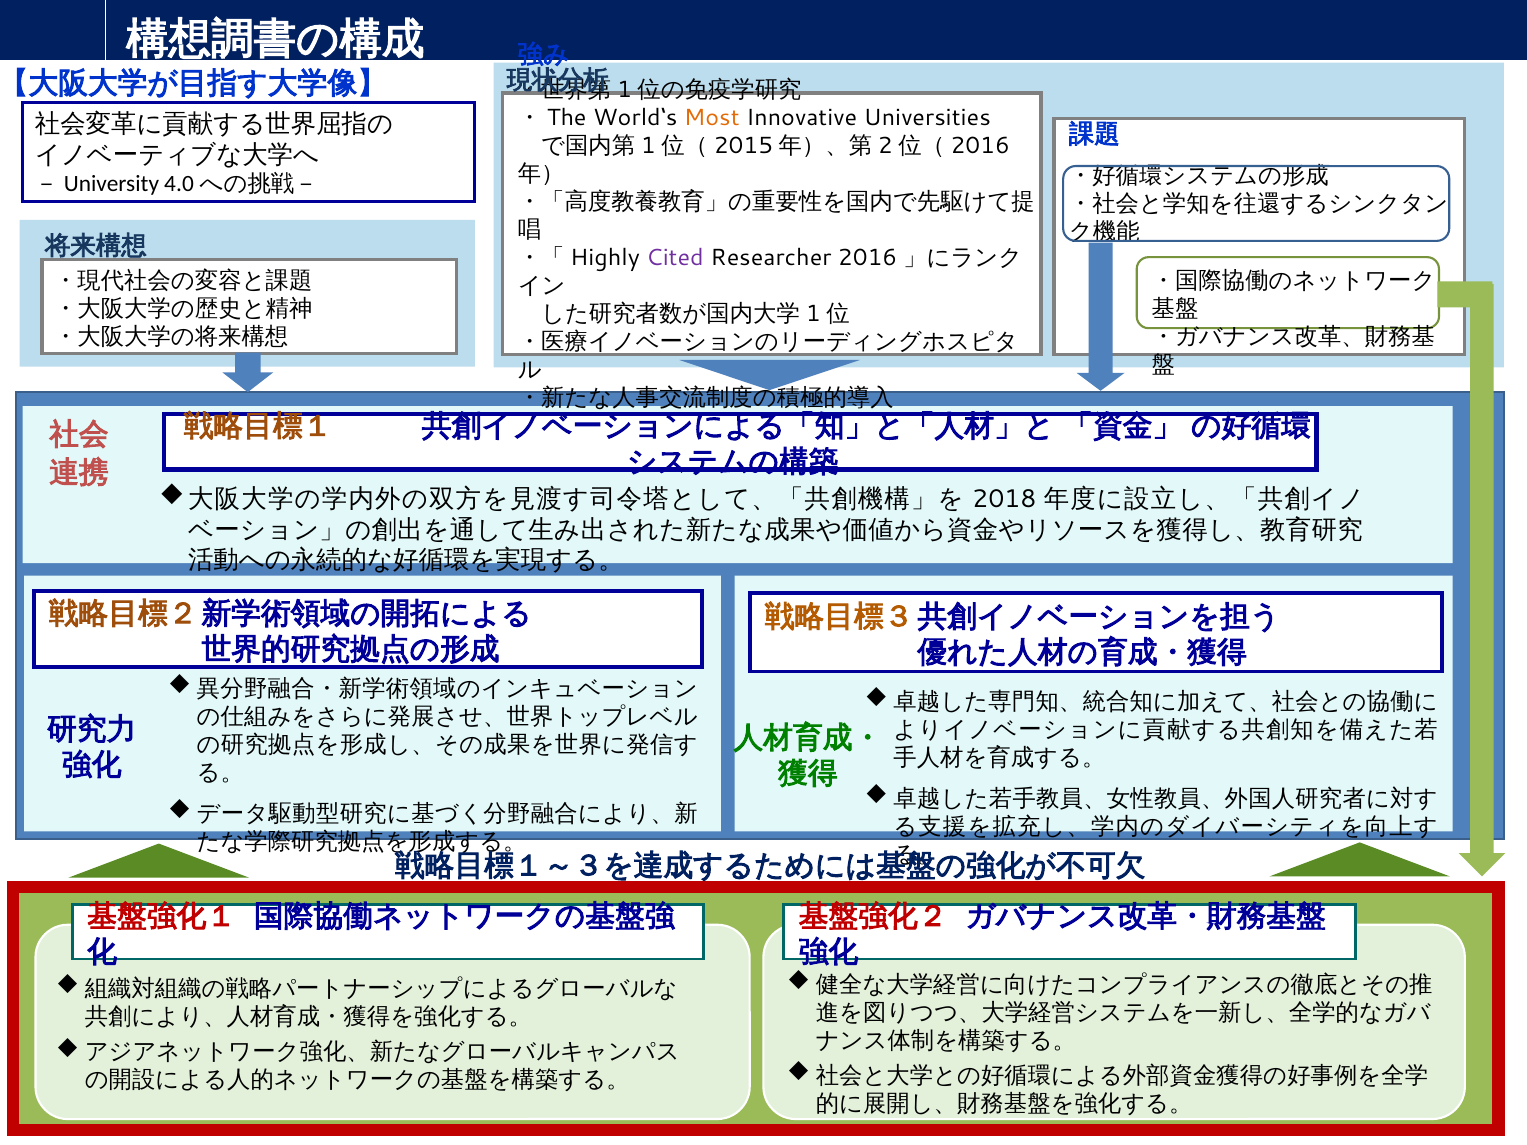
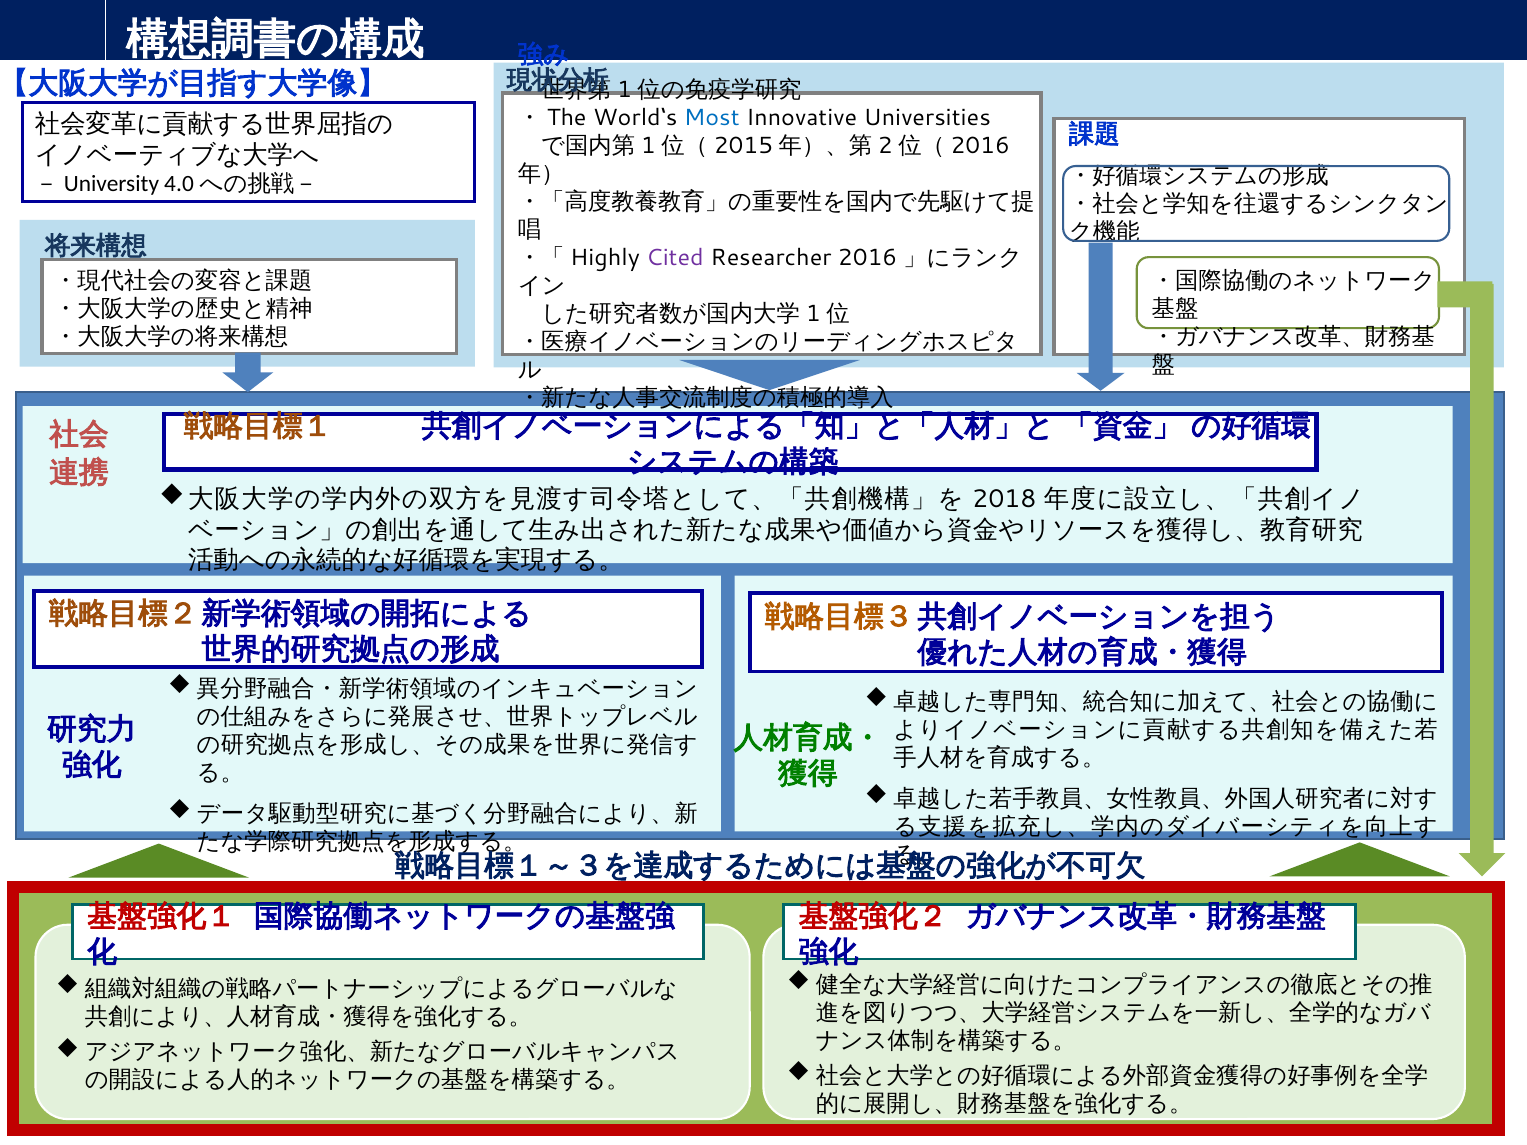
Most colour: orange -> blue
